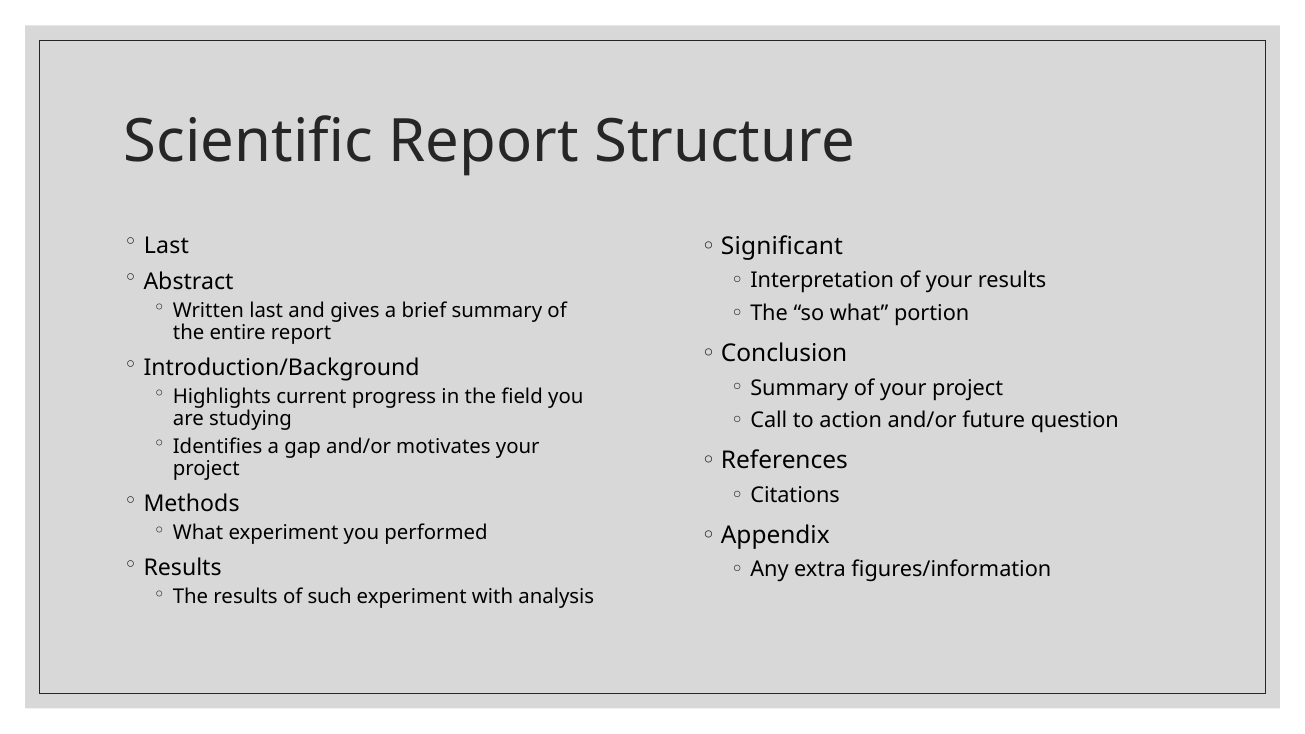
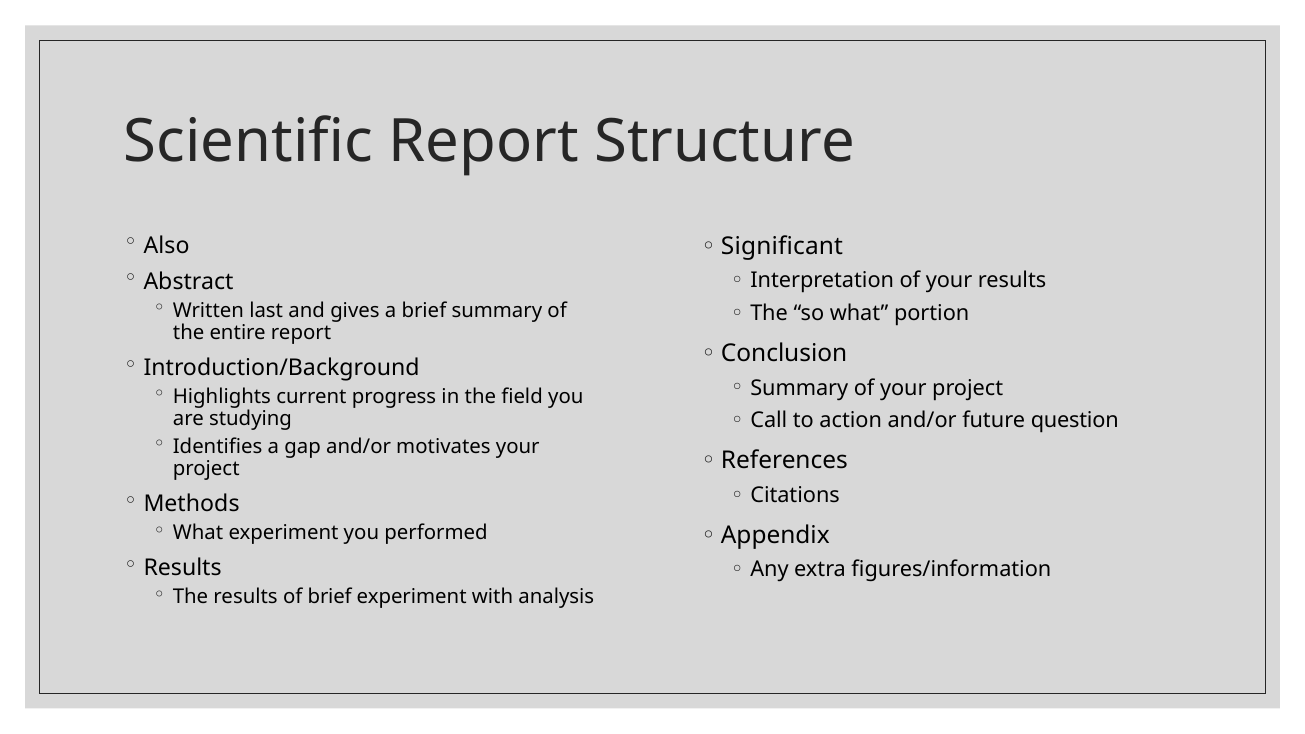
Last at (166, 245): Last -> Also
of such: such -> brief
